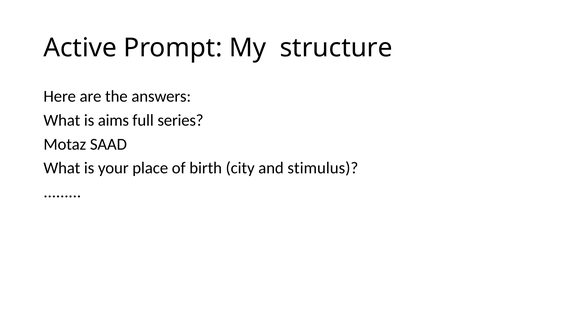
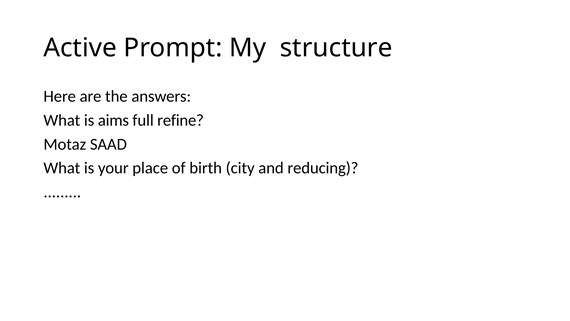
series: series -> refine
stimulus: stimulus -> reducing
